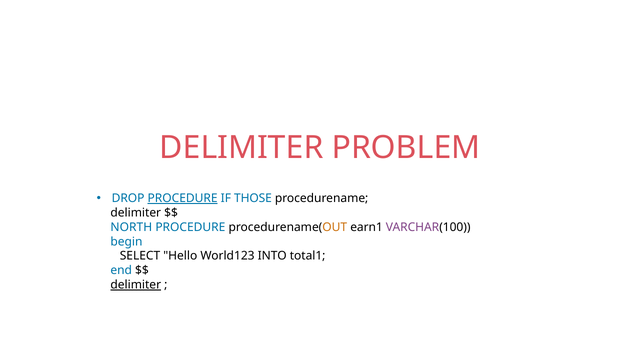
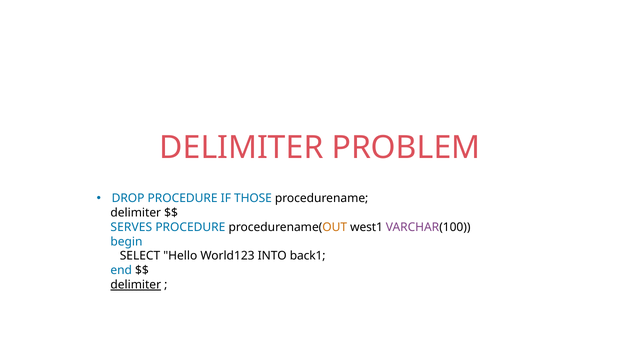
PROCEDURE at (183, 198) underline: present -> none
NORTH: NORTH -> SERVES
earn1: earn1 -> west1
total1: total1 -> back1
